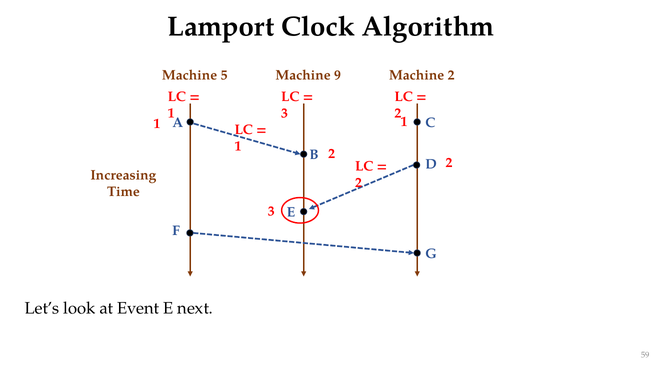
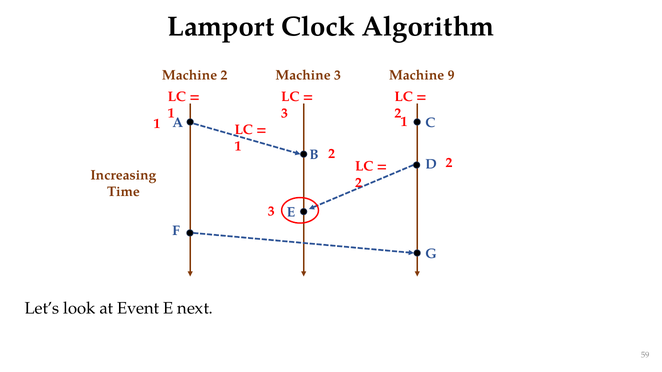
Machine 5: 5 -> 2
Machine 9: 9 -> 3
Machine 2: 2 -> 9
